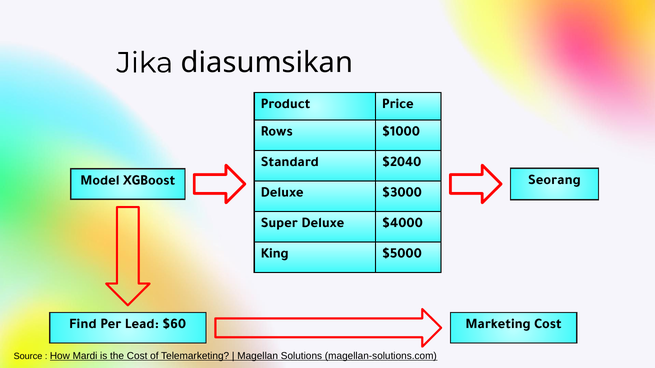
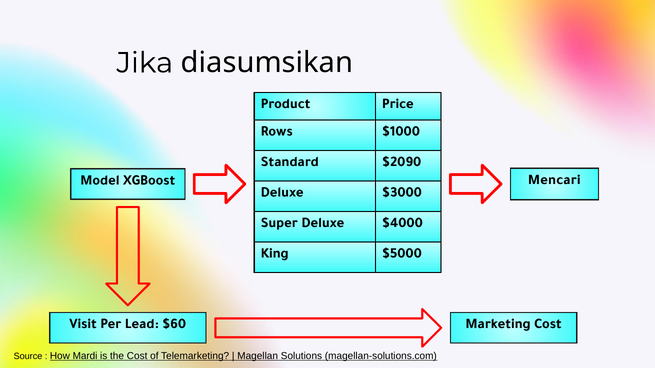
$2040: $2040 -> $2090
Seorang: Seorang -> Mencari
Find: Find -> Visit
